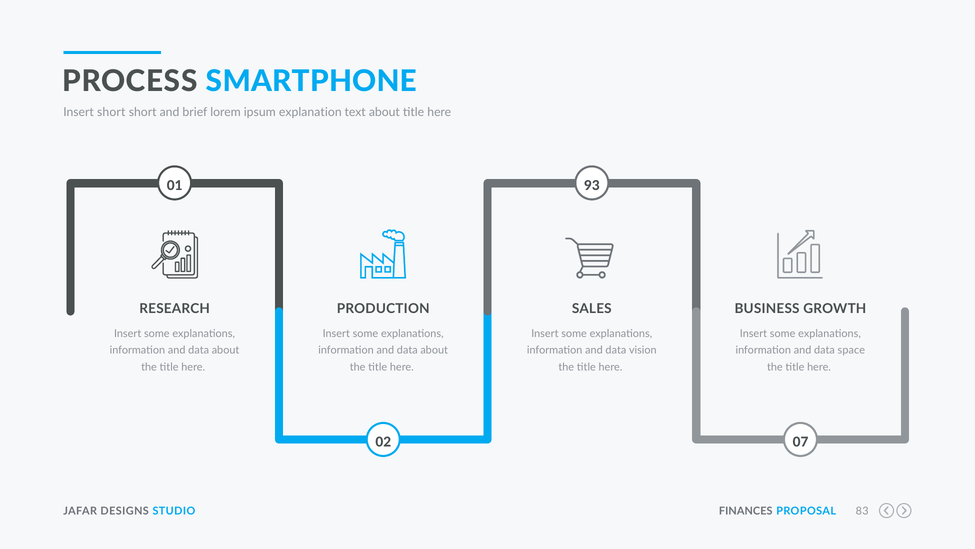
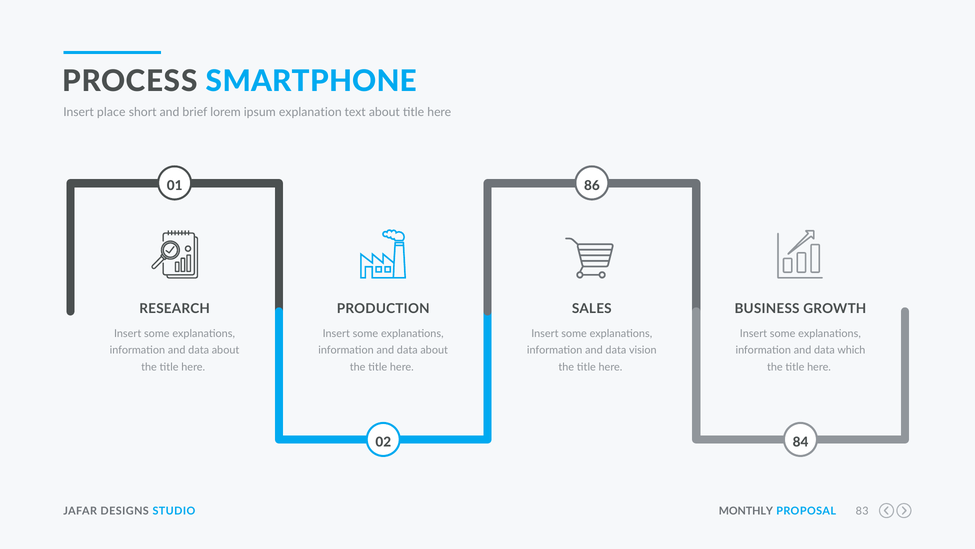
Insert short: short -> place
93: 93 -> 86
space: space -> which
07: 07 -> 84
FINANCES: FINANCES -> MONTHLY
